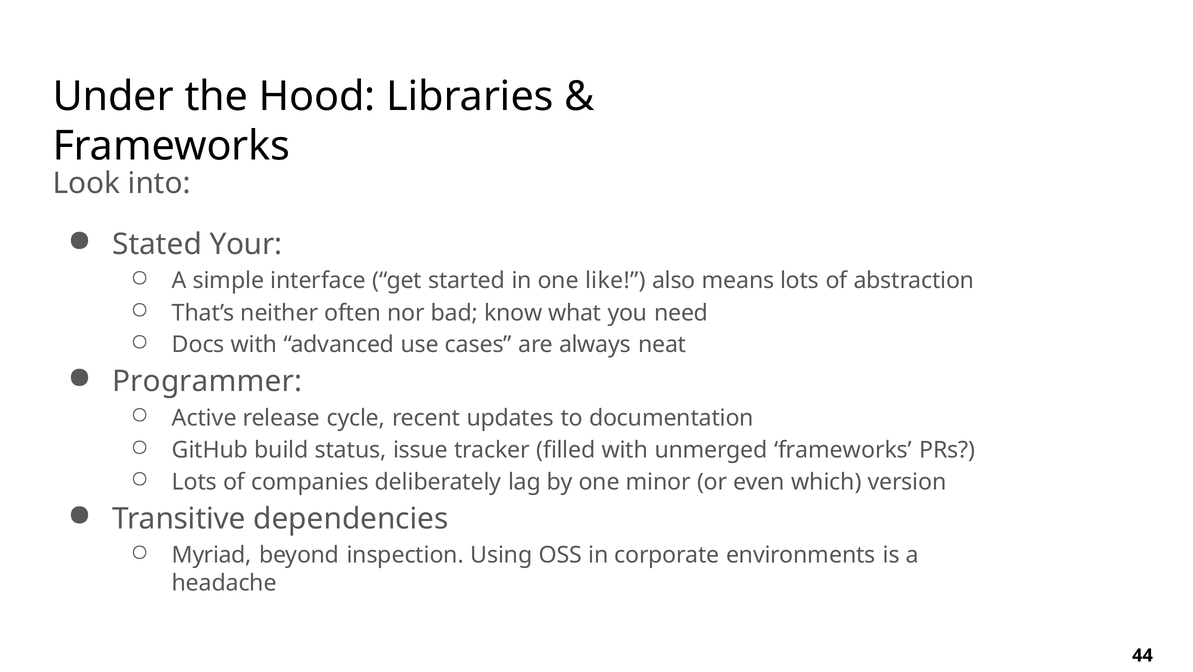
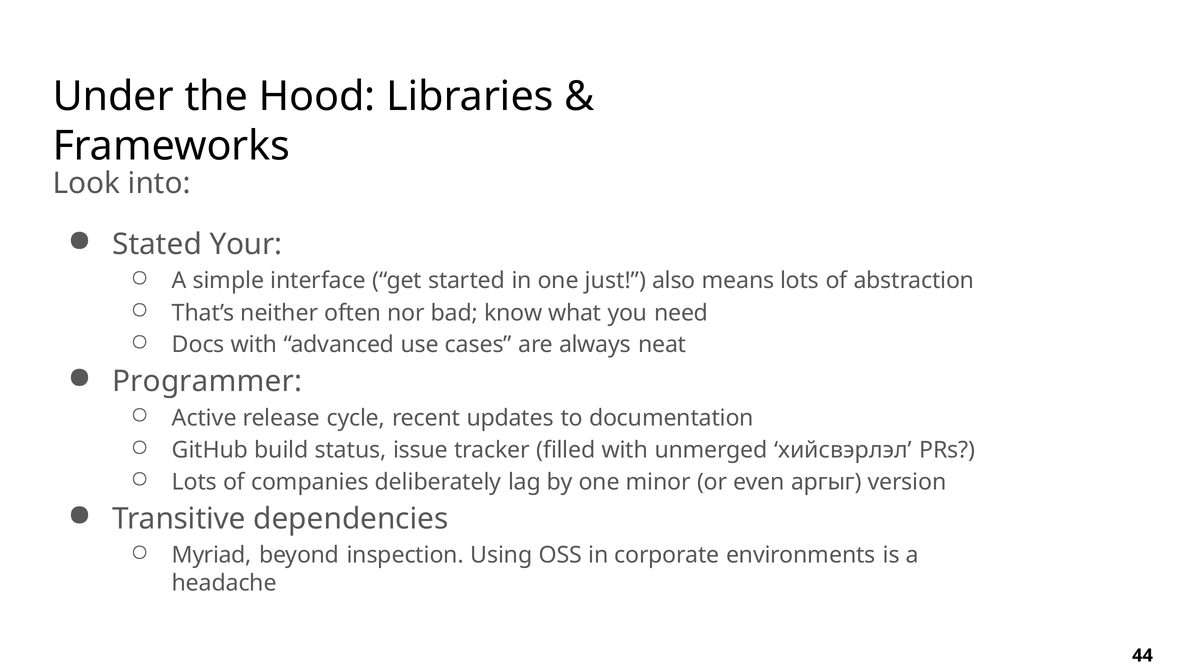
like: like -> just
unmerged frameworks: frameworks -> хийсвэрлэл
which: which -> аргыг
